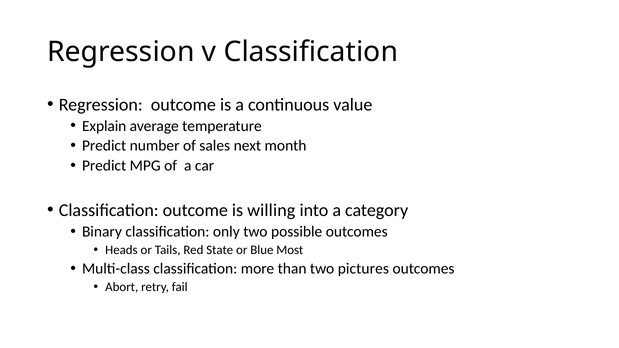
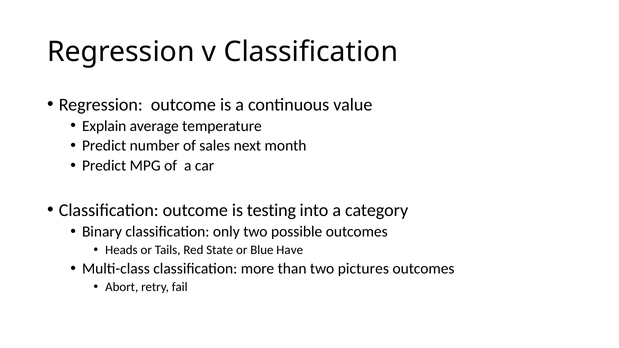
willing: willing -> testing
Most: Most -> Have
